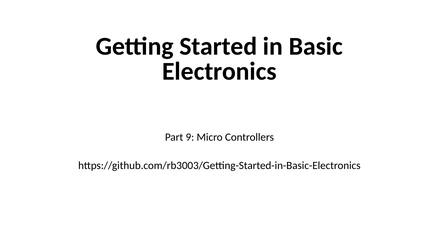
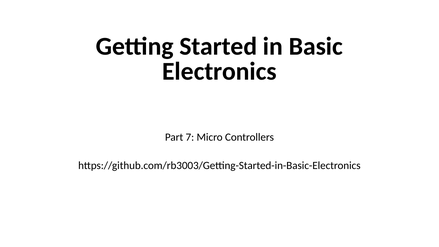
9: 9 -> 7
